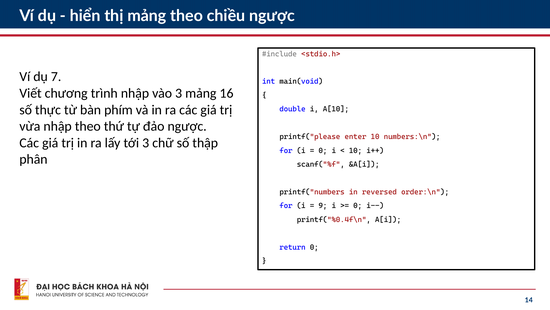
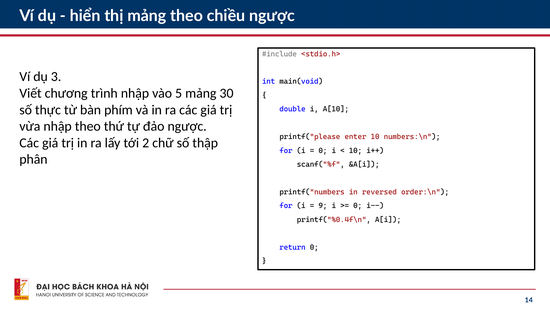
7: 7 -> 3
vào 3: 3 -> 5
16: 16 -> 30
tới 3: 3 -> 2
